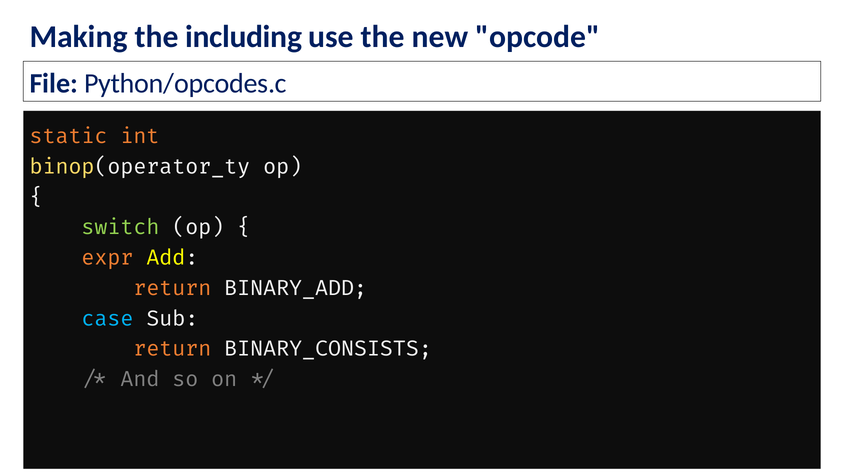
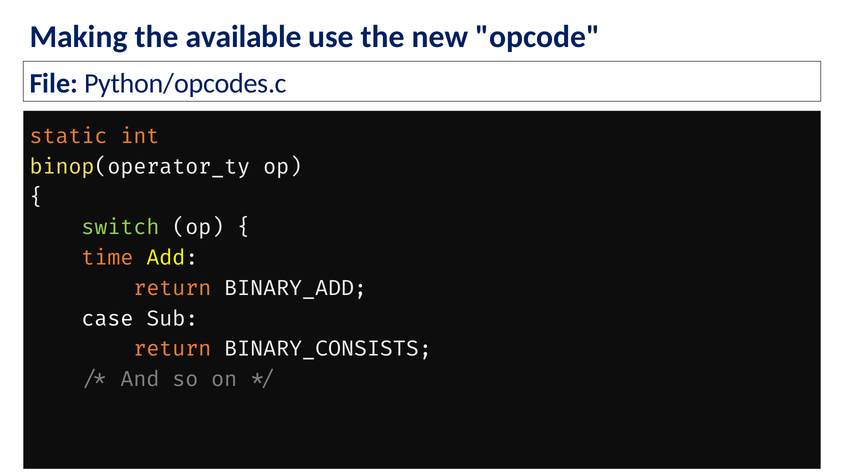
including: including -> available
expr: expr -> time
case colour: light blue -> white
